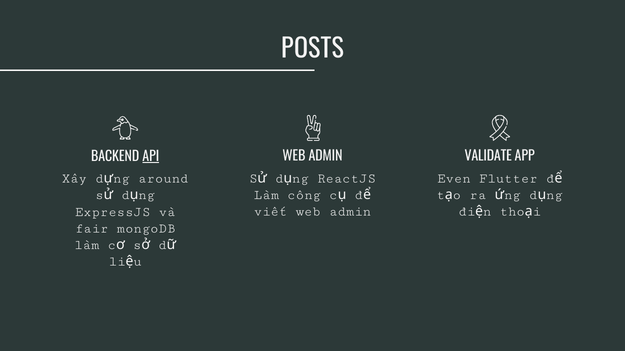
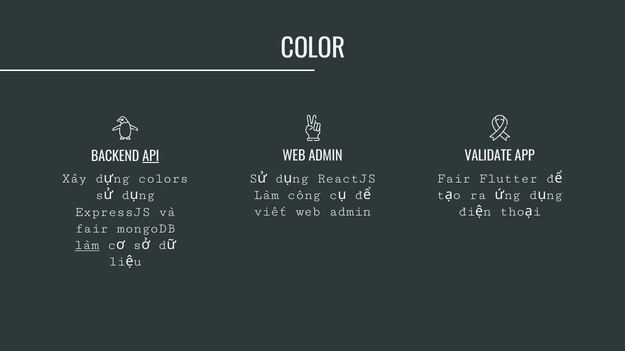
POSTS: POSTS -> COLOR
Even at (454, 178): Even -> Fair
around: around -> colors
làm at (87, 245) underline: none -> present
